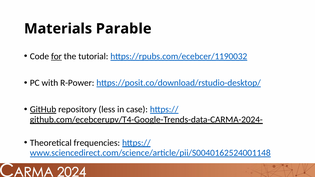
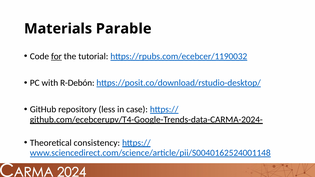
R-Power: R-Power -> R-Debón
GitHub underline: present -> none
frequencies: frequencies -> consistency
